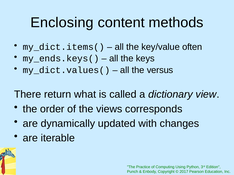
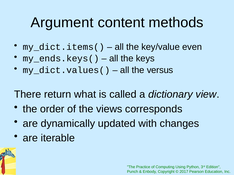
Enclosing: Enclosing -> Argument
often: often -> even
